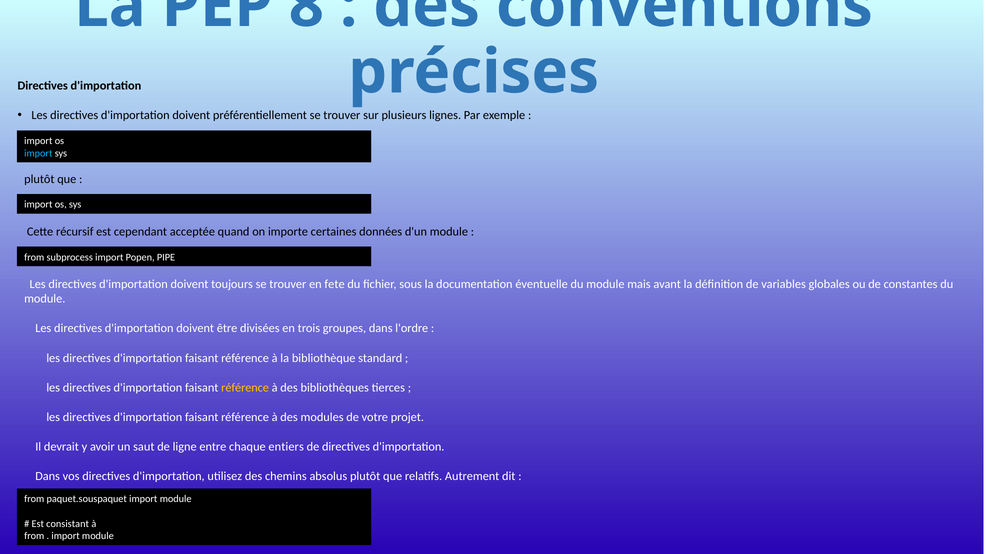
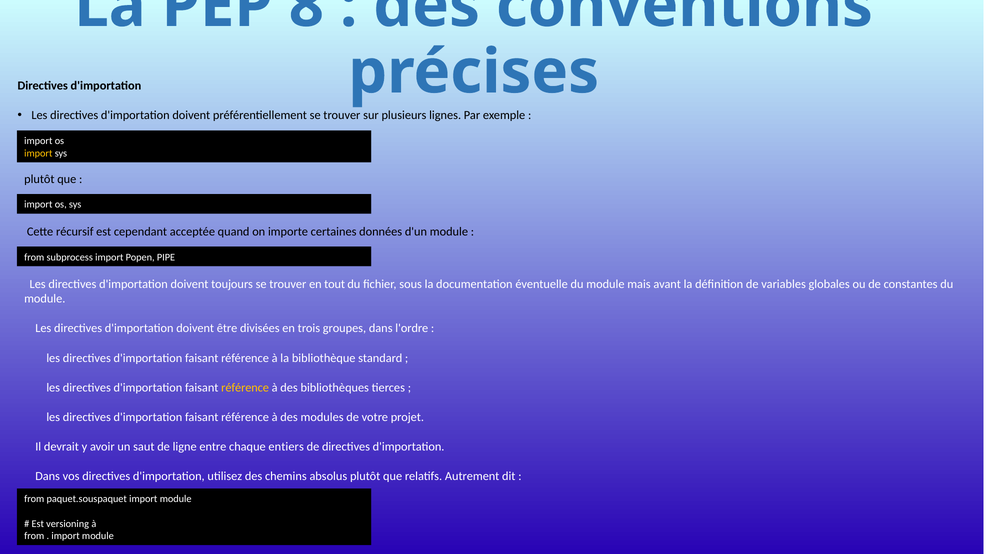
import at (38, 153) colour: light blue -> yellow
fete: fete -> tout
consistant: consistant -> versioning
